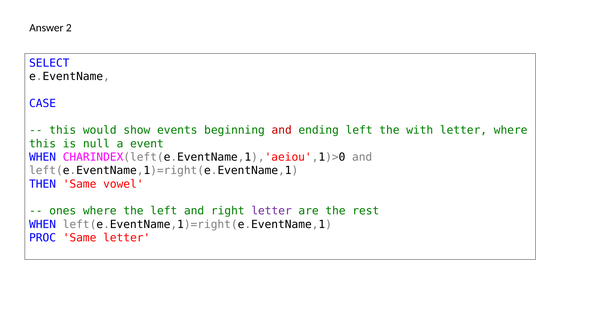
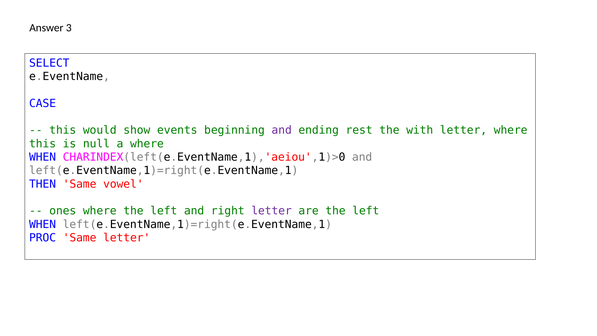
2: 2 -> 3
and at (282, 130) colour: red -> purple
ending left: left -> rest
a event: event -> where
are the rest: rest -> left
